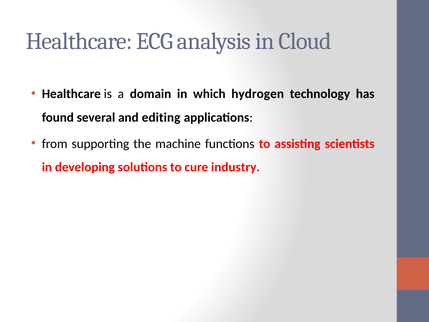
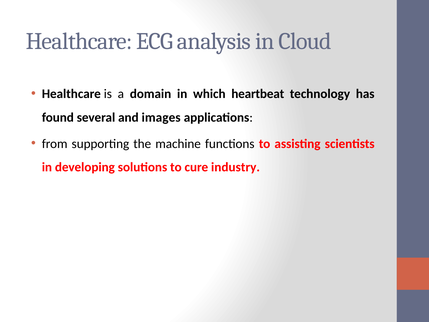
hydrogen: hydrogen -> heartbeat
editing: editing -> images
